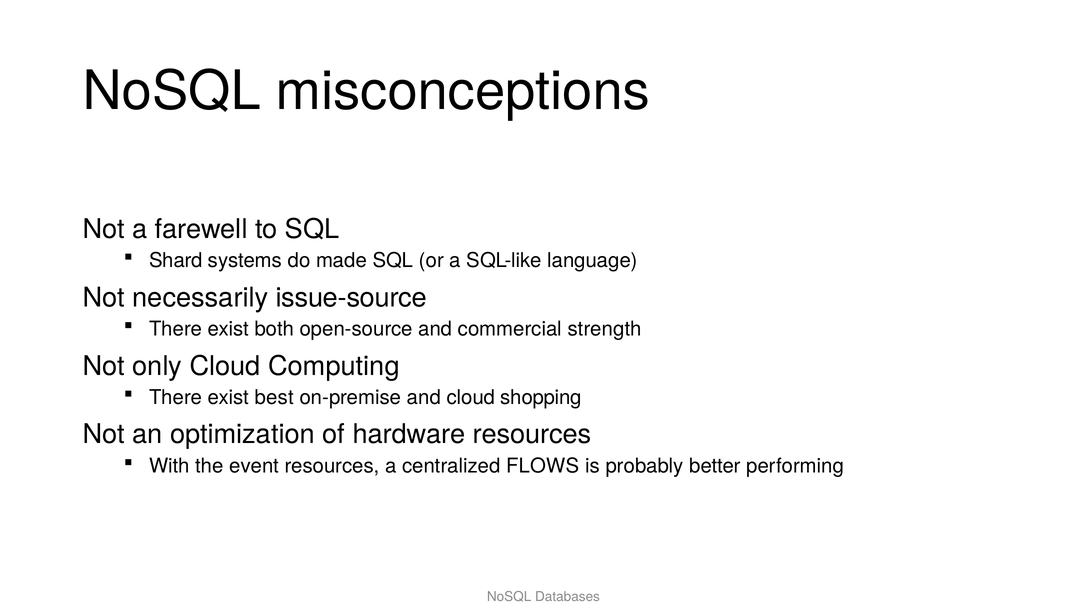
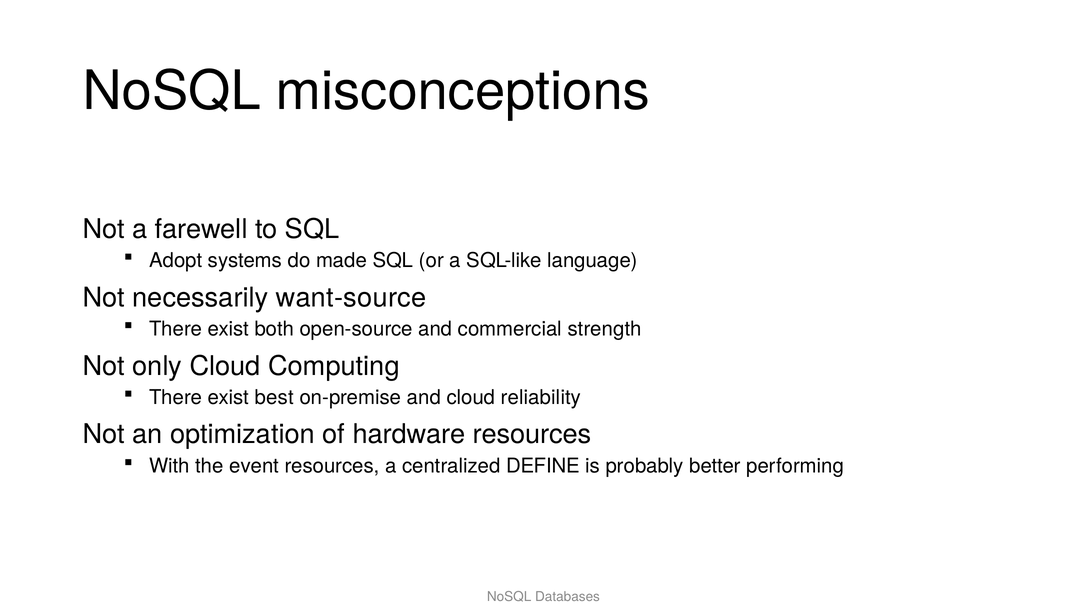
Shard: Shard -> Adopt
issue-source: issue-source -> want-source
shopping: shopping -> reliability
FLOWS: FLOWS -> DEFINE
